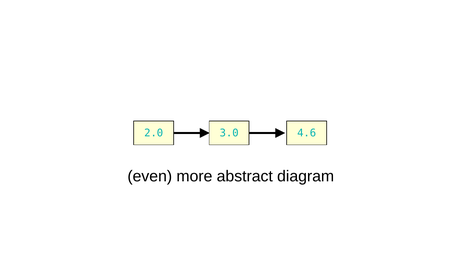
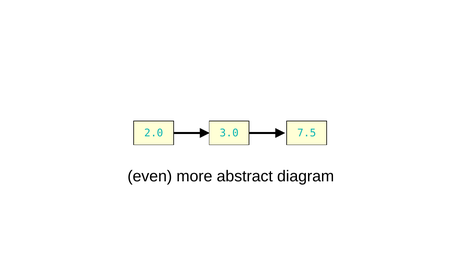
4.6: 4.6 -> 7.5
